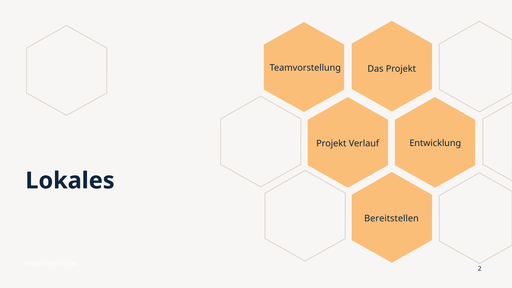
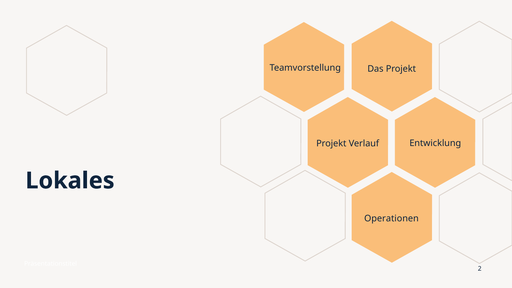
Bereitstellen: Bereitstellen -> Operationen
